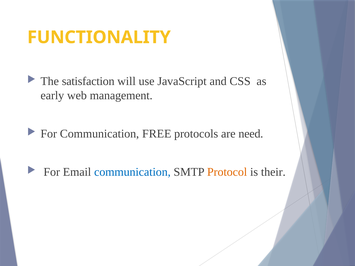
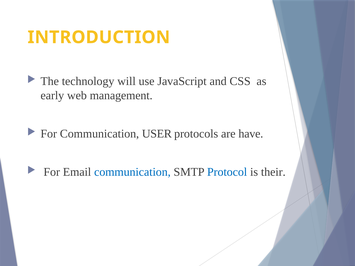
FUNCTIONALITY: FUNCTIONALITY -> INTRODUCTION
satisfaction: satisfaction -> technology
FREE: FREE -> USER
need: need -> have
Protocol colour: orange -> blue
